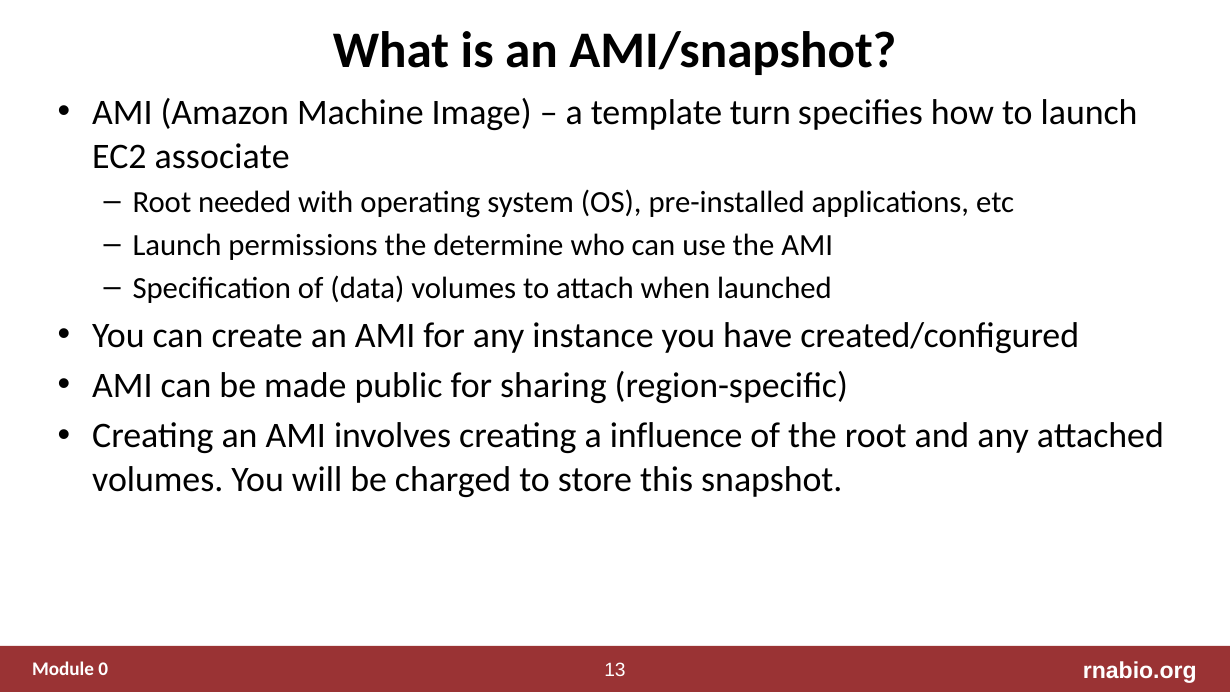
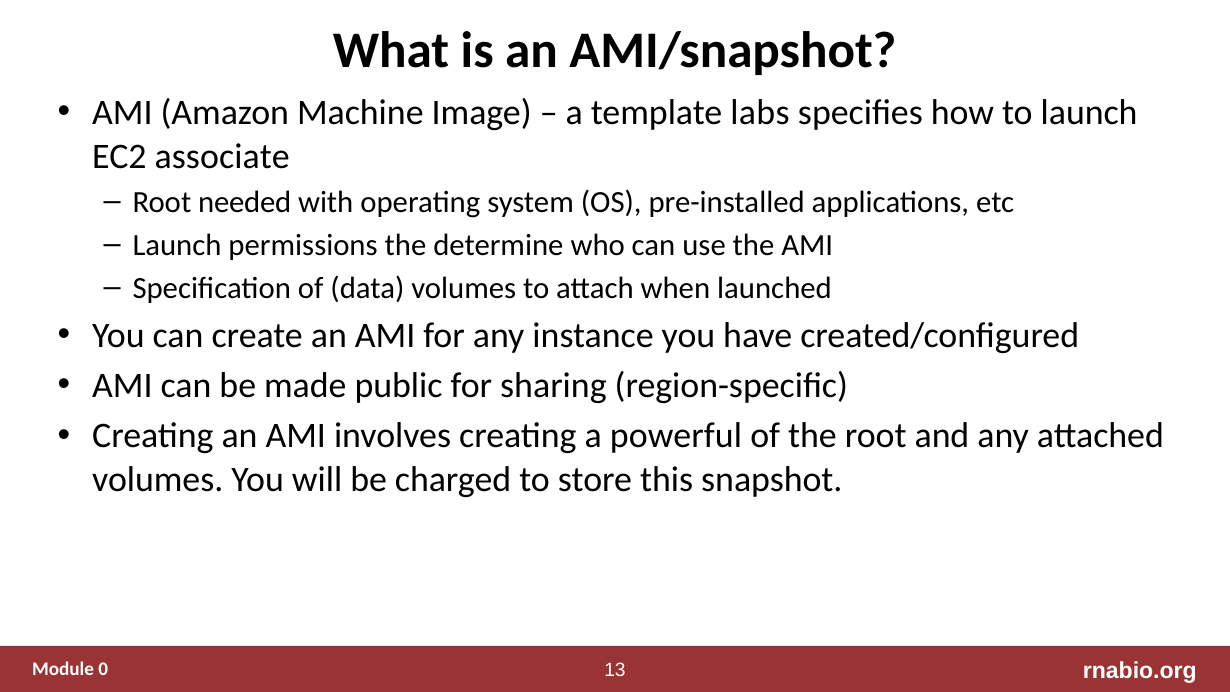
turn: turn -> labs
influence: influence -> powerful
